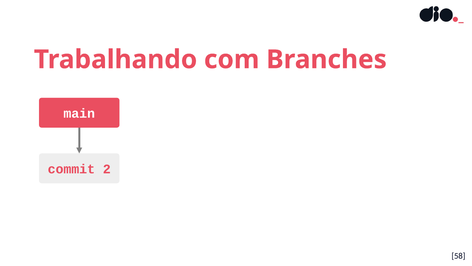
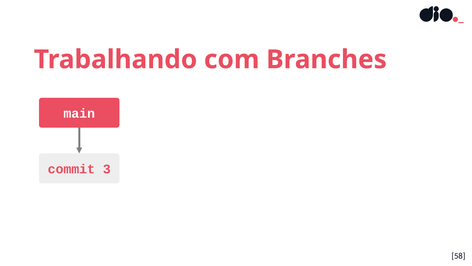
2: 2 -> 3
